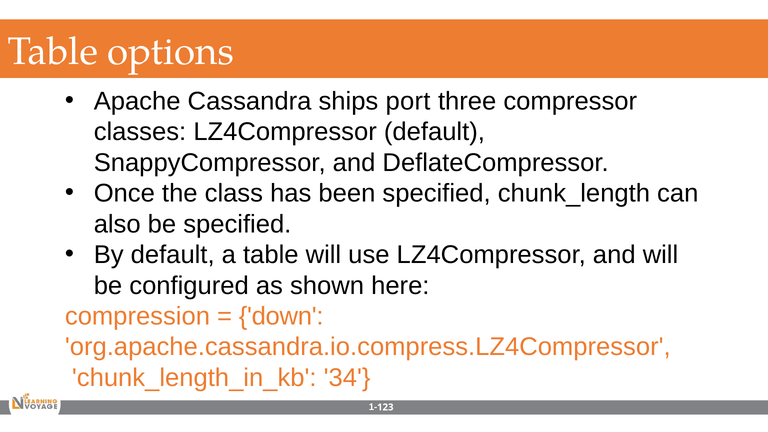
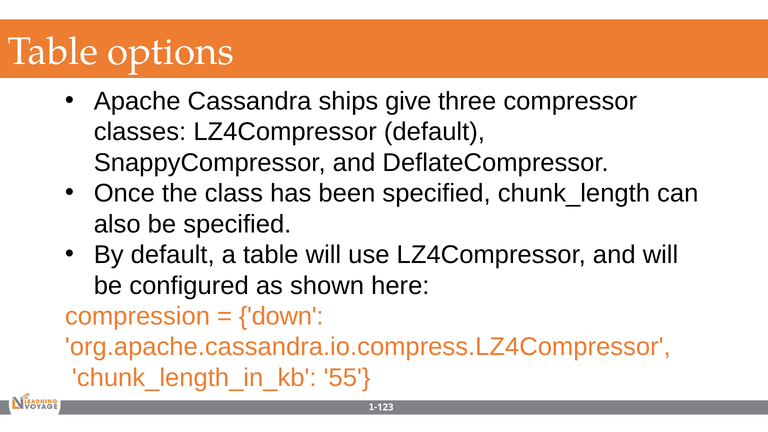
port: port -> give
34: 34 -> 55
